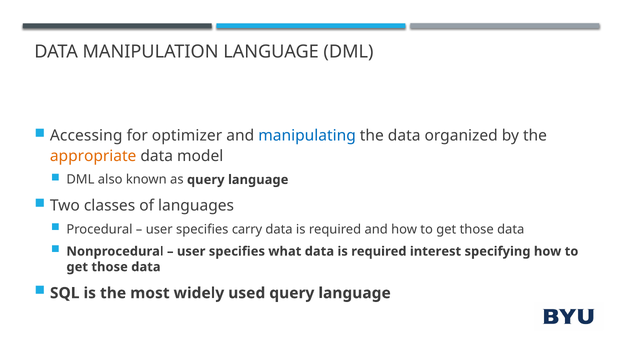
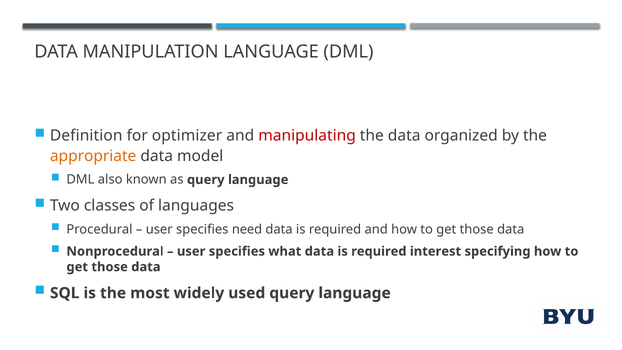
Accessing: Accessing -> Definition
manipulating colour: blue -> red
carry: carry -> need
